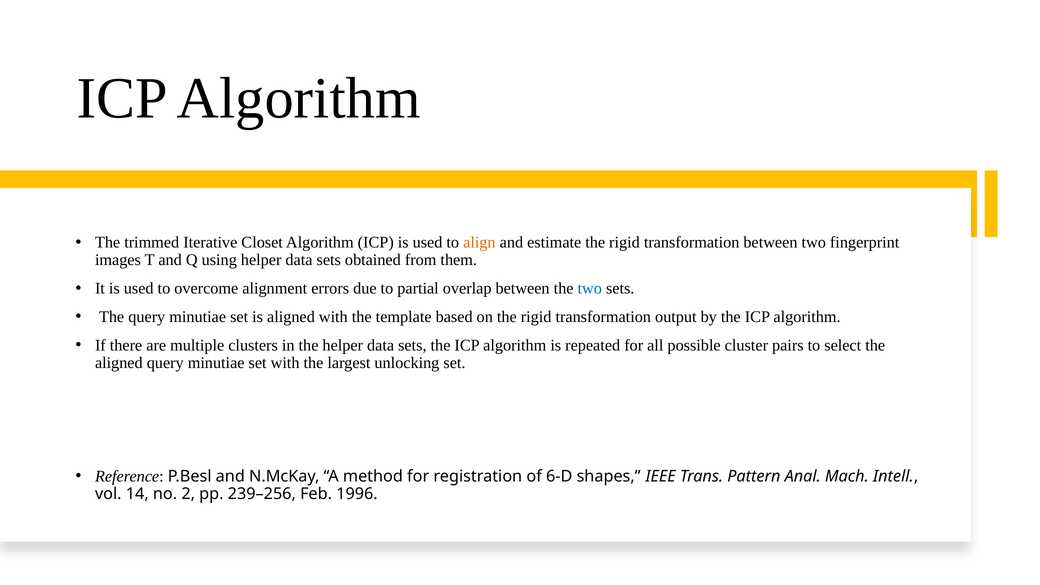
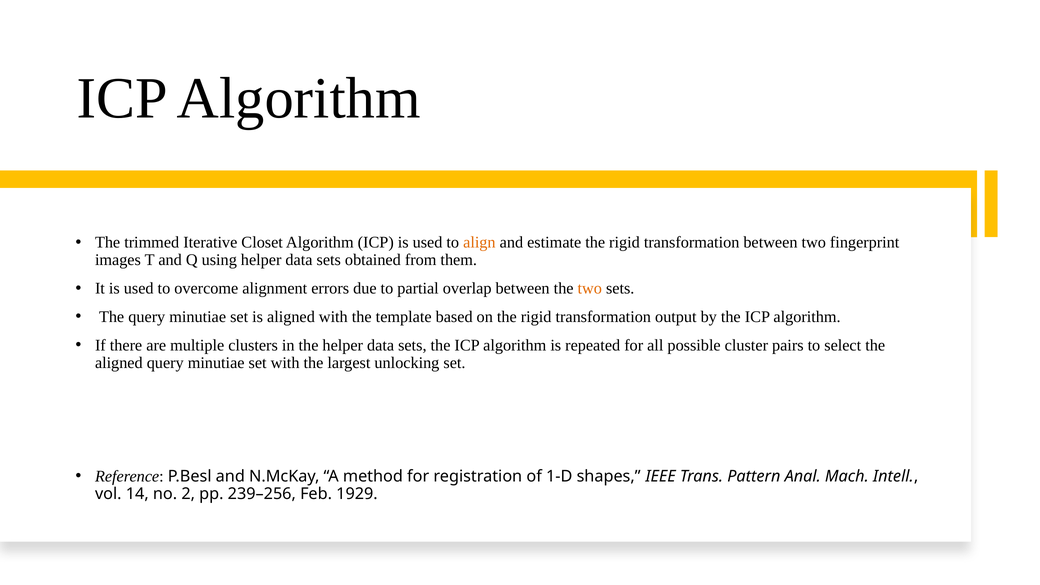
two at (590, 288) colour: blue -> orange
6-D: 6-D -> 1-D
1996: 1996 -> 1929
